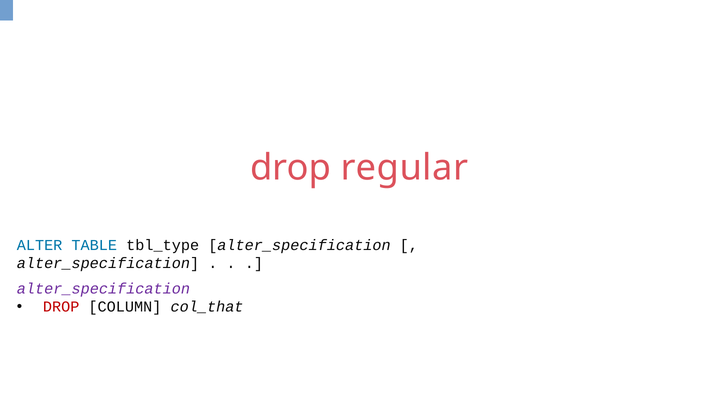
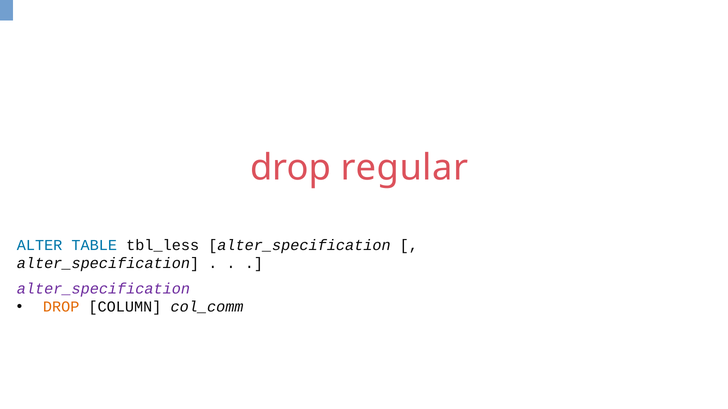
tbl_type: tbl_type -> tbl_less
DROP at (61, 307) colour: red -> orange
col_that: col_that -> col_comm
